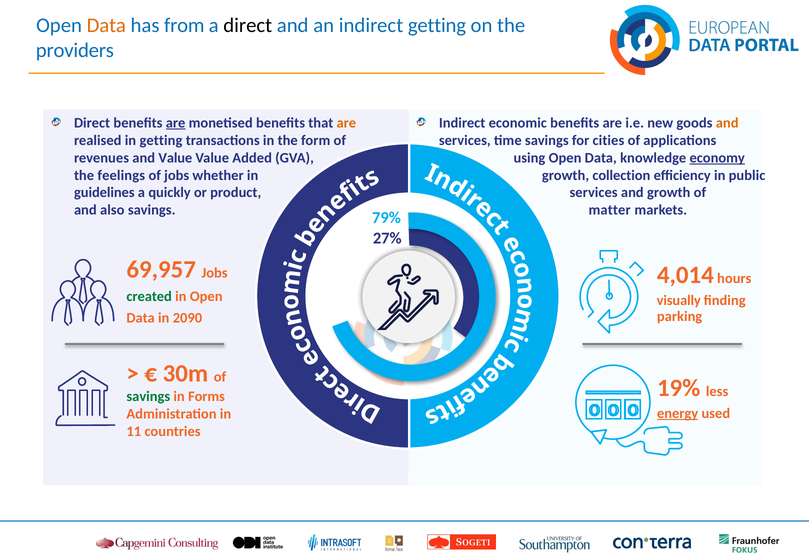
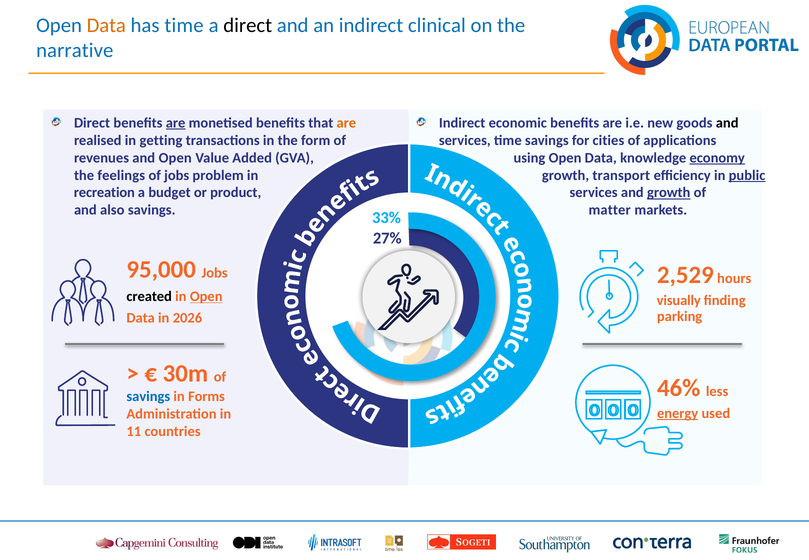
has from: from -> time
indirect getting: getting -> clinical
providers: providers -> narrative
and at (727, 123) colour: orange -> black
and Value: Value -> Open
whether: whether -> problem
collection: collection -> transport
public underline: none -> present
guidelines: guidelines -> recreation
quickly: quickly -> budget
growth at (669, 193) underline: none -> present
79%: 79% -> 33%
69,957: 69,957 -> 95,000
4,014: 4,014 -> 2,529
created colour: green -> black
Open at (206, 297) underline: none -> present
2090: 2090 -> 2026
19%: 19% -> 46%
savings at (148, 397) colour: green -> blue
